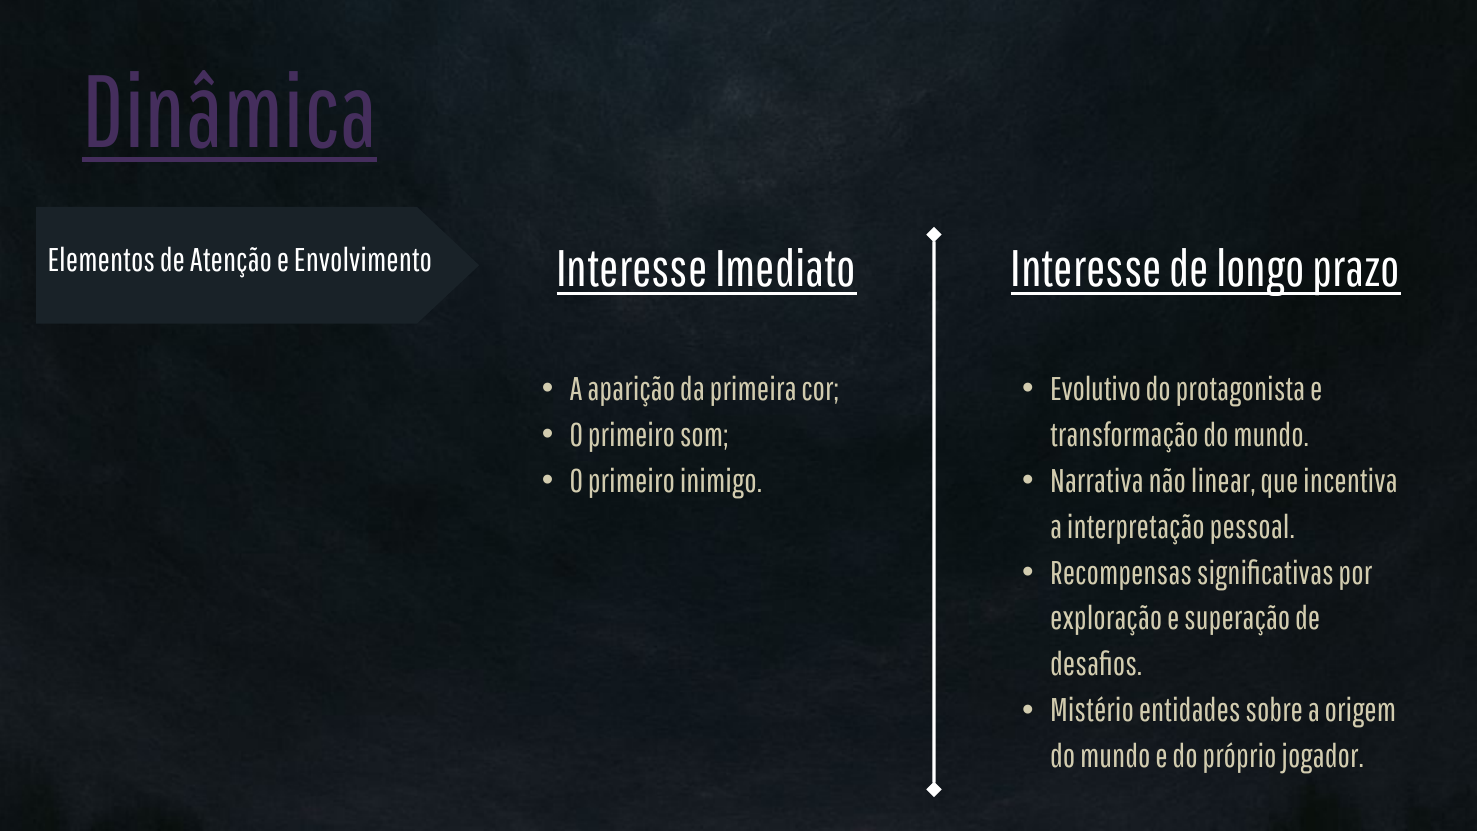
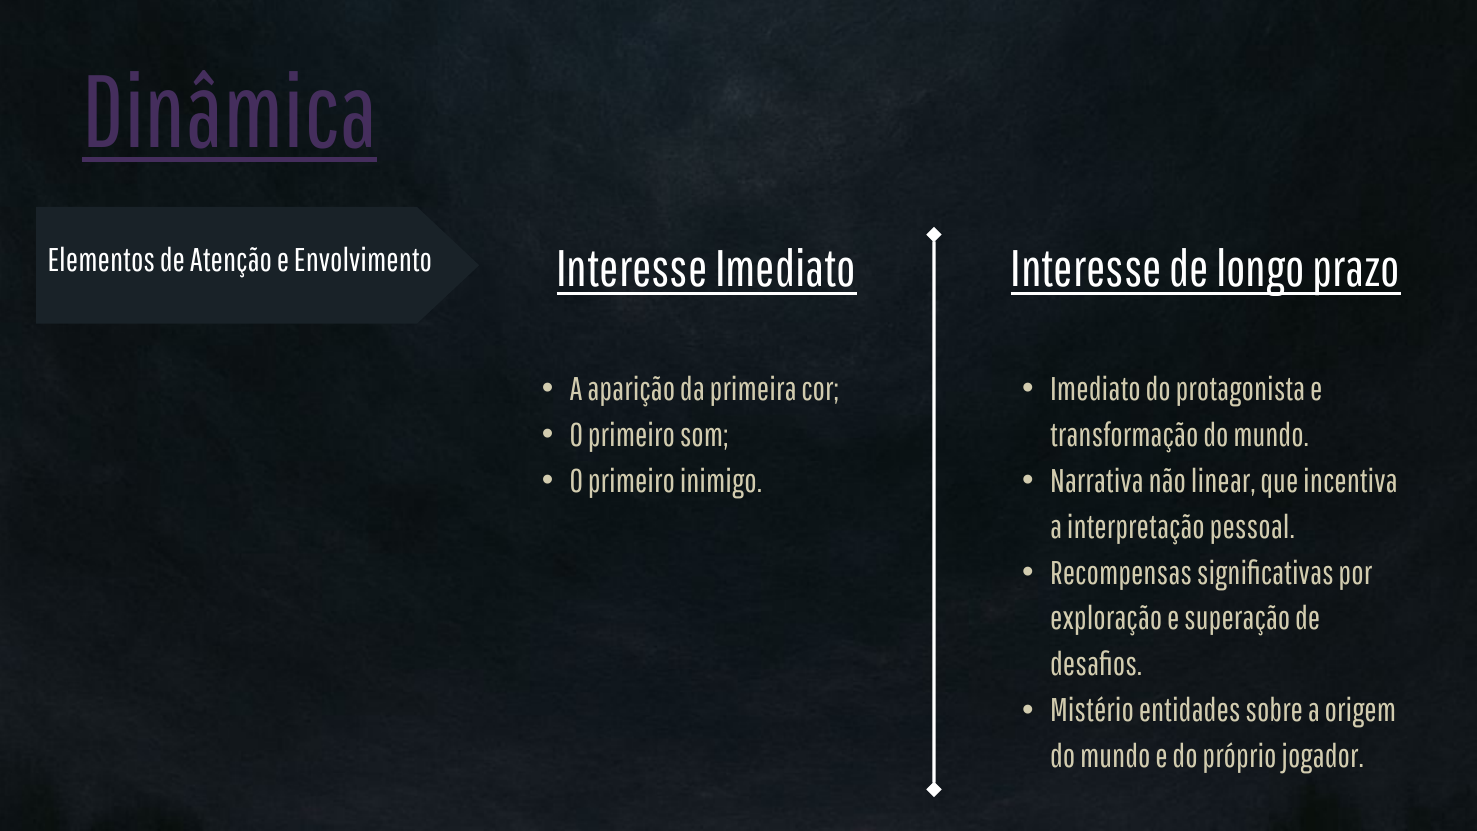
Evolutivo at (1096, 389): Evolutivo -> Imediato
